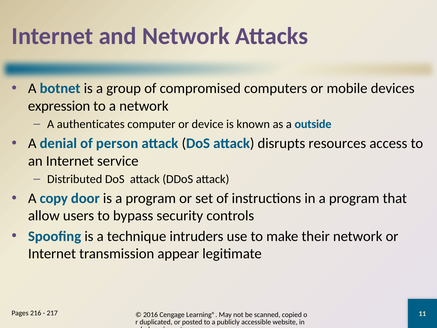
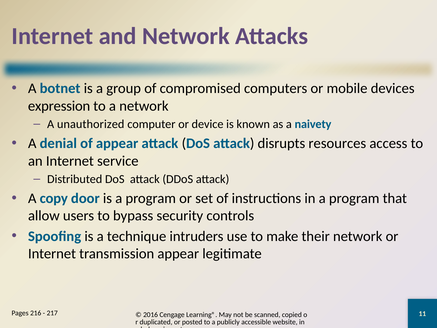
authenticates: authenticates -> unauthorized
outside: outside -> naivety
of person: person -> appear
